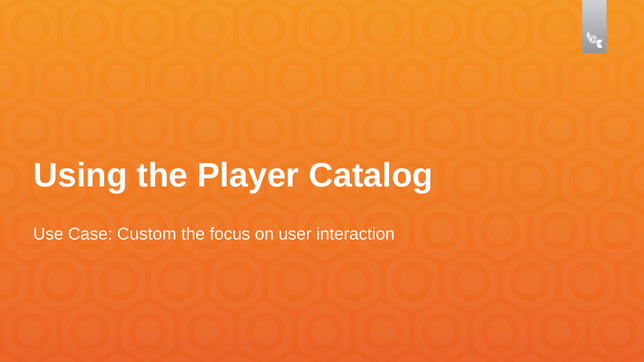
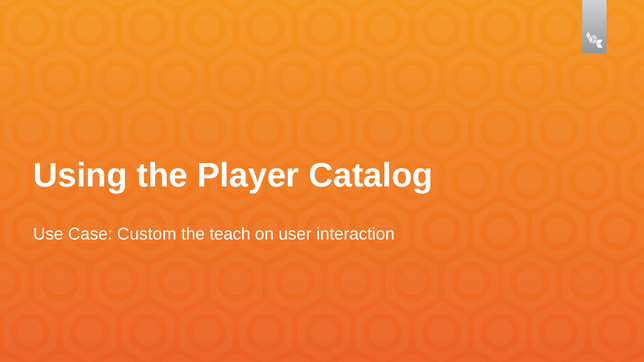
focus: focus -> teach
